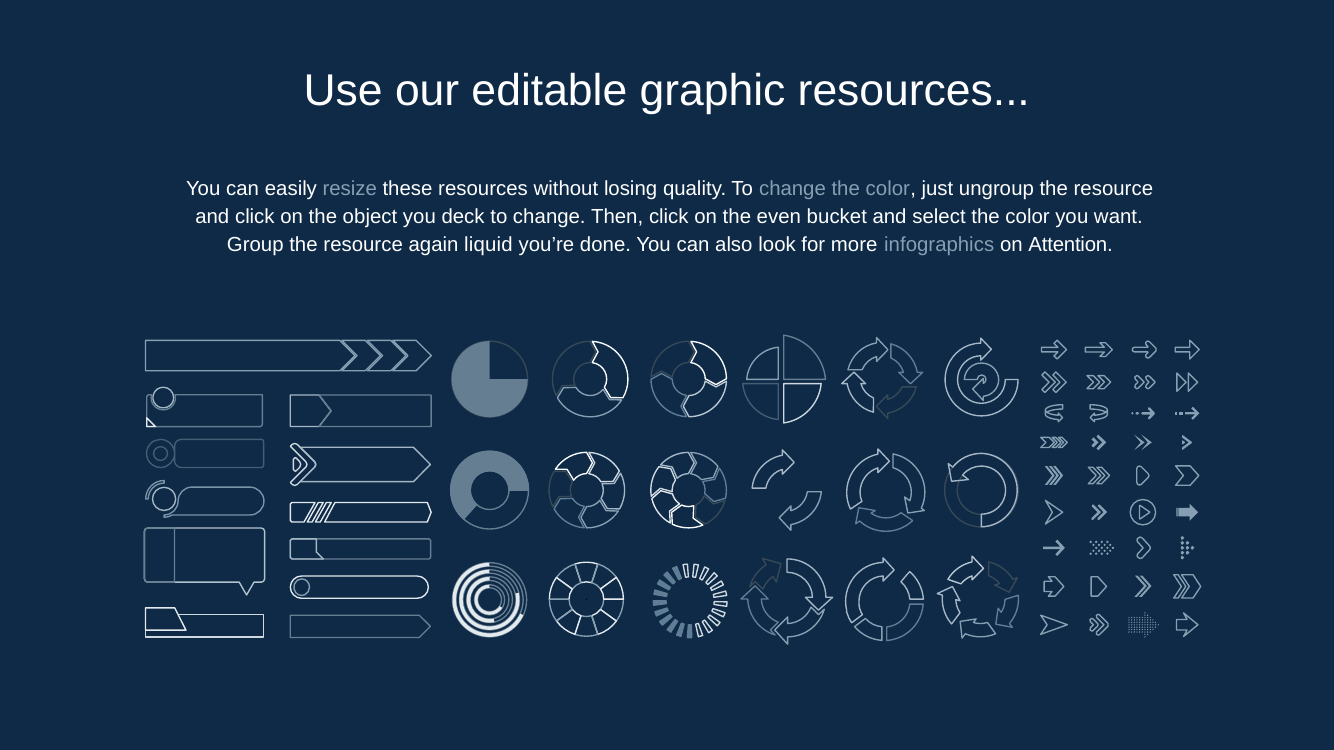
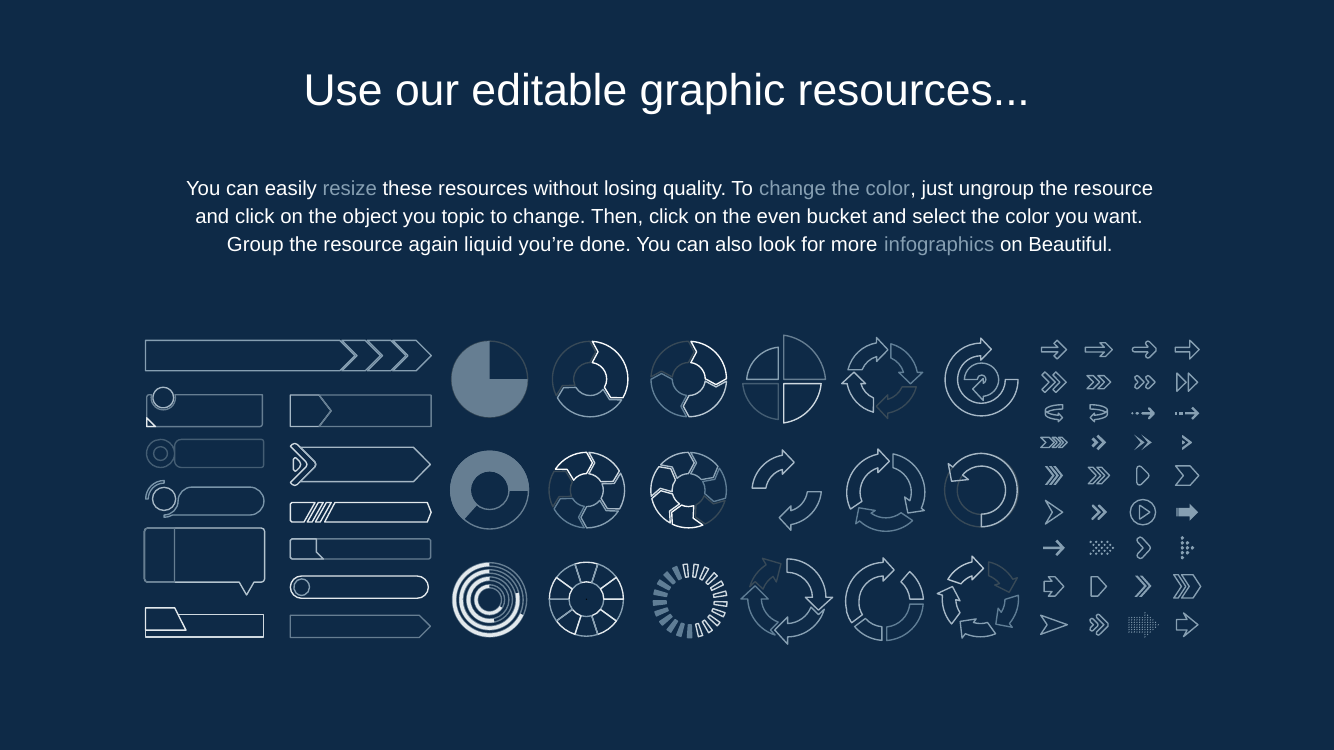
deck: deck -> topic
Attention: Attention -> Beautiful
